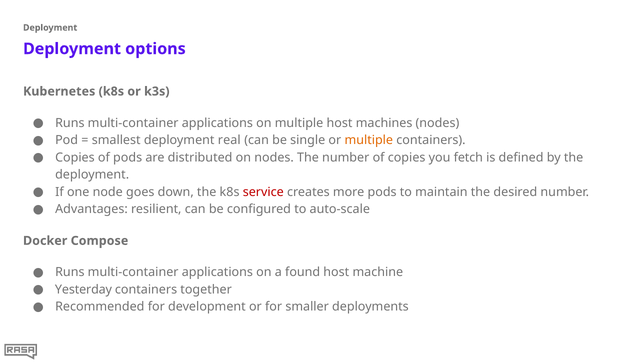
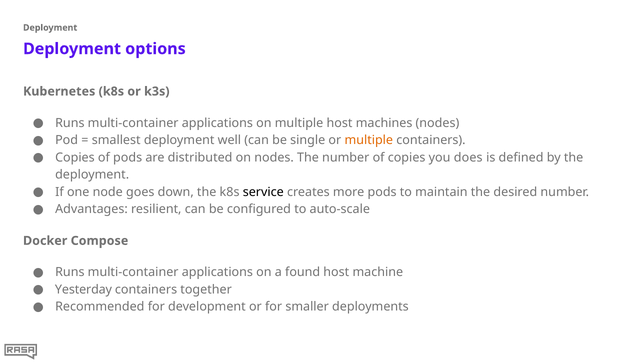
real: real -> well
fetch: fetch -> does
service colour: red -> black
